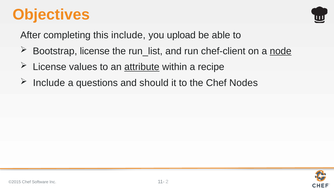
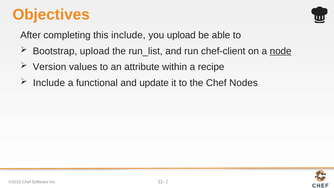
Bootstrap license: license -> upload
License at (50, 67): License -> Version
attribute underline: present -> none
questions: questions -> functional
should: should -> update
